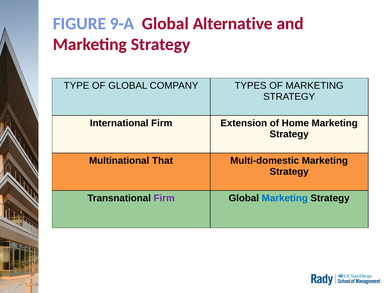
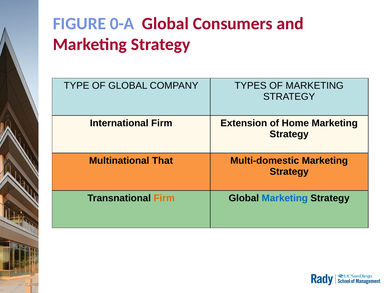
9-A: 9-A -> 0-A
Alternative: Alternative -> Consumers
Firm at (164, 198) colour: purple -> orange
